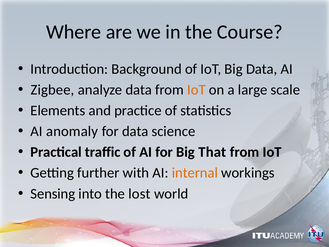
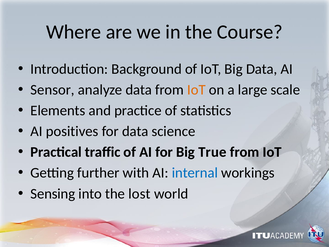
Zigbee: Zigbee -> Sensor
anomaly: anomaly -> positives
That: That -> True
internal colour: orange -> blue
